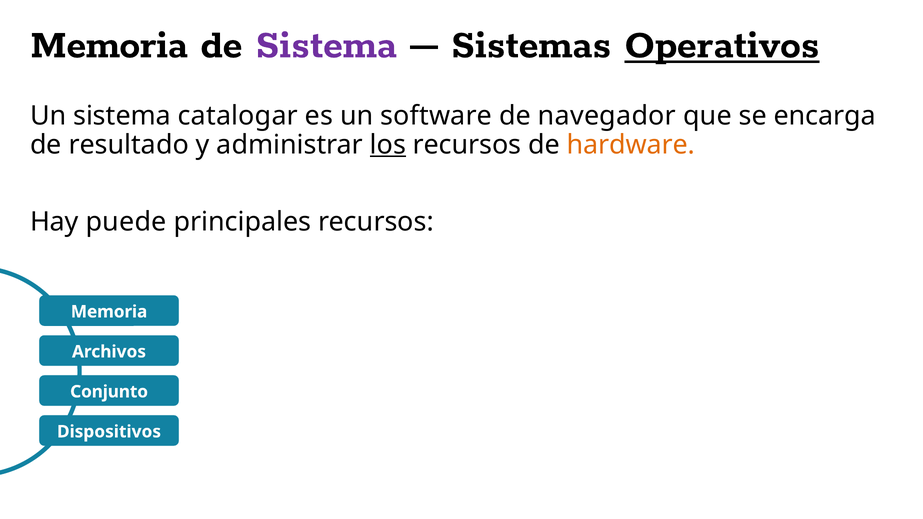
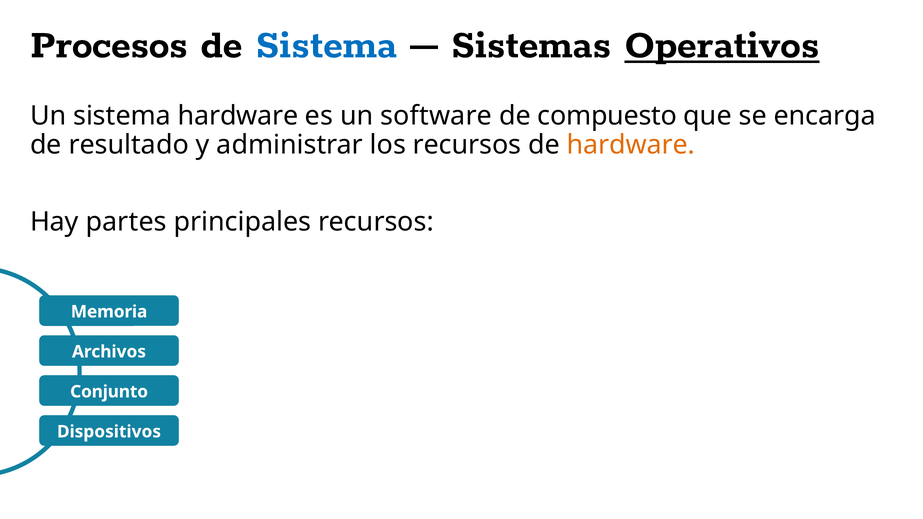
Memoria at (109, 43): Memoria -> Procesos
Sistema at (326, 43) colour: purple -> blue
sistema catalogar: catalogar -> hardware
navegador: navegador -> compuesto
los underline: present -> none
puede: puede -> partes
